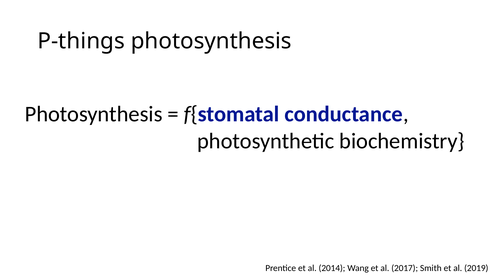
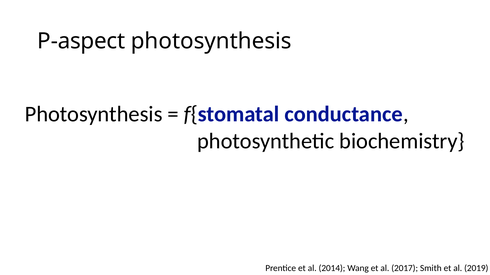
P-things: P-things -> P-aspect
